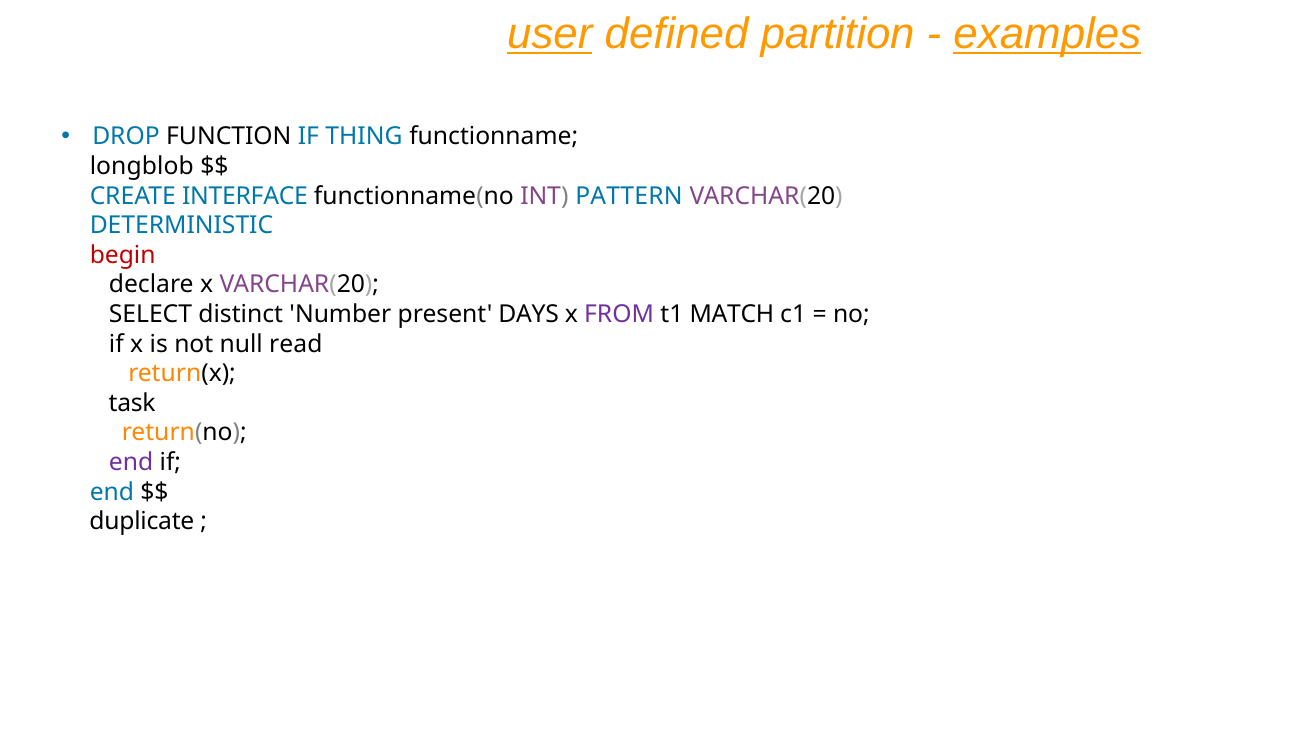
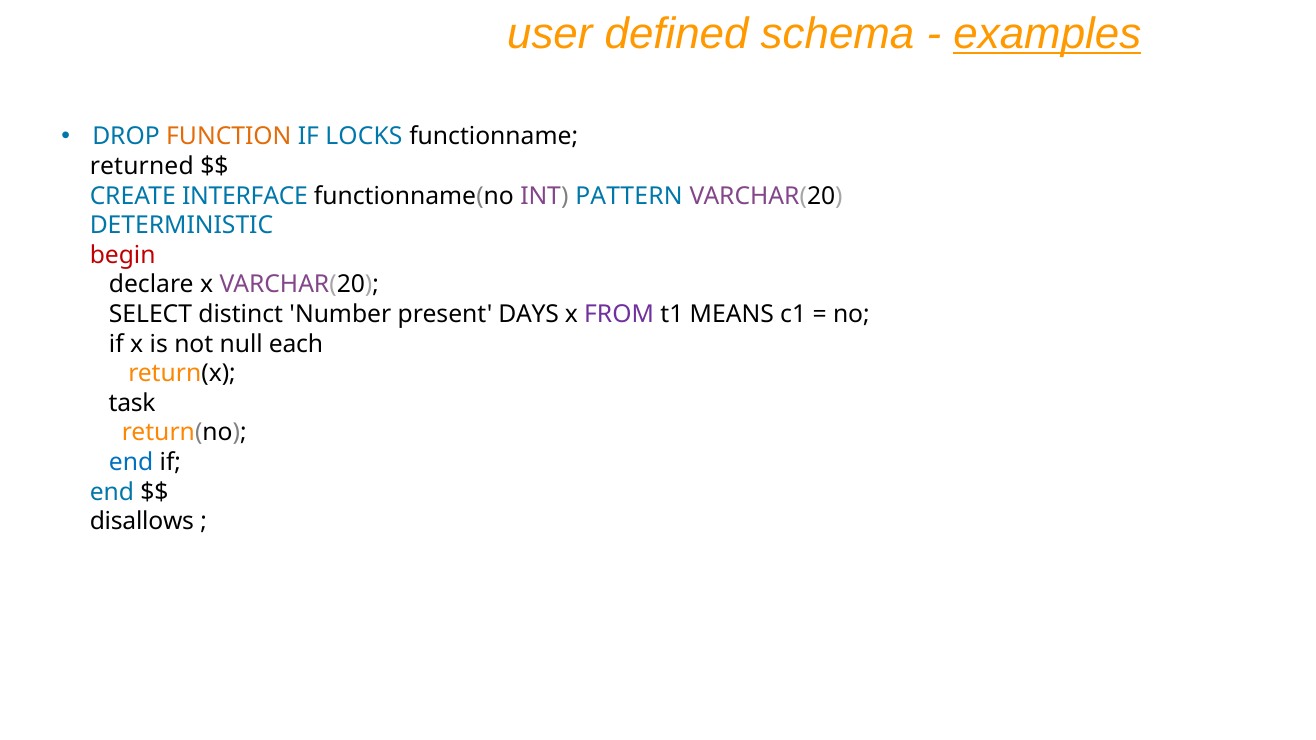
user underline: present -> none
partition: partition -> schema
FUNCTION colour: black -> orange
THING: THING -> LOCKS
longblob: longblob -> returned
MATCH: MATCH -> MEANS
read: read -> each
end at (131, 462) colour: purple -> blue
duplicate: duplicate -> disallows
